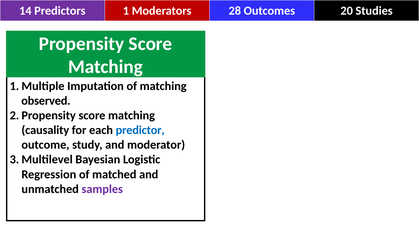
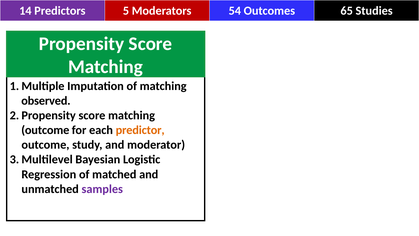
1: 1 -> 5
28: 28 -> 54
20: 20 -> 65
causality at (45, 130): causality -> outcome
predictor colour: blue -> orange
